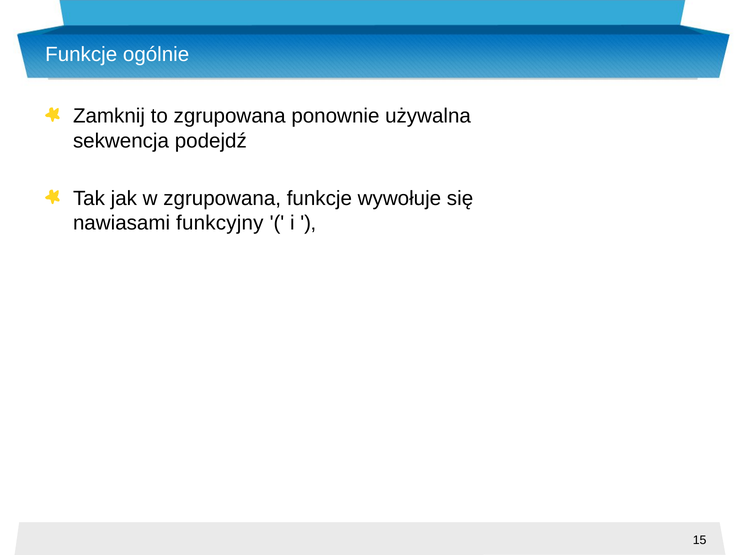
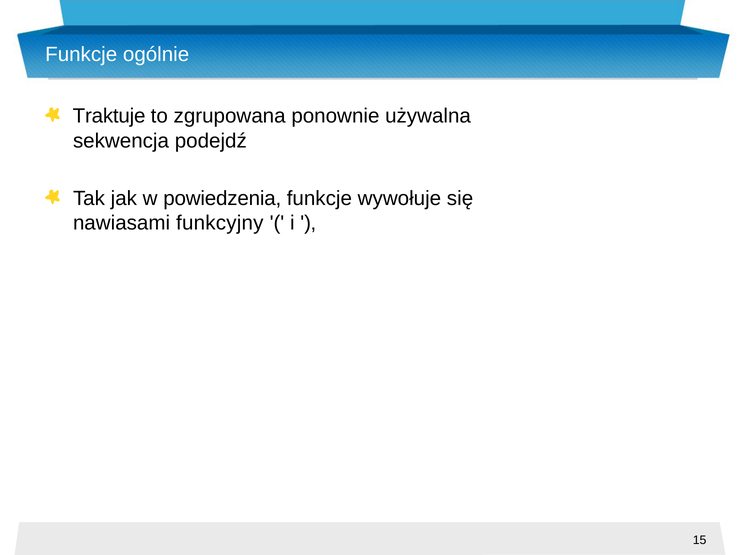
Zamknij: Zamknij -> Traktuje
w zgrupowana: zgrupowana -> powiedzenia
